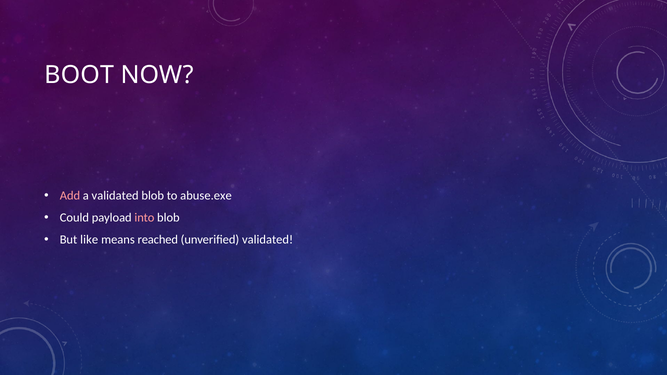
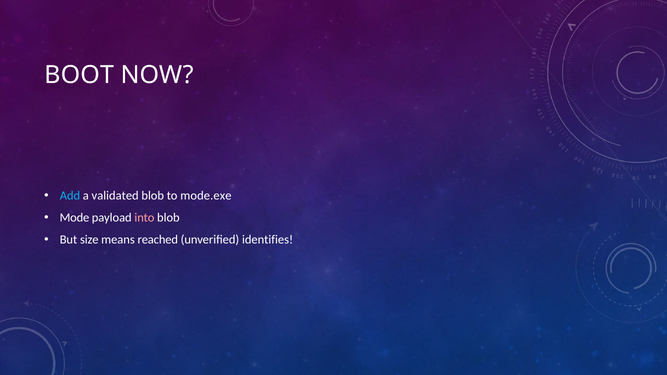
Add colour: pink -> light blue
abuse.exe: abuse.exe -> mode.exe
Could: Could -> Mode
like: like -> size
unverified validated: validated -> identifies
